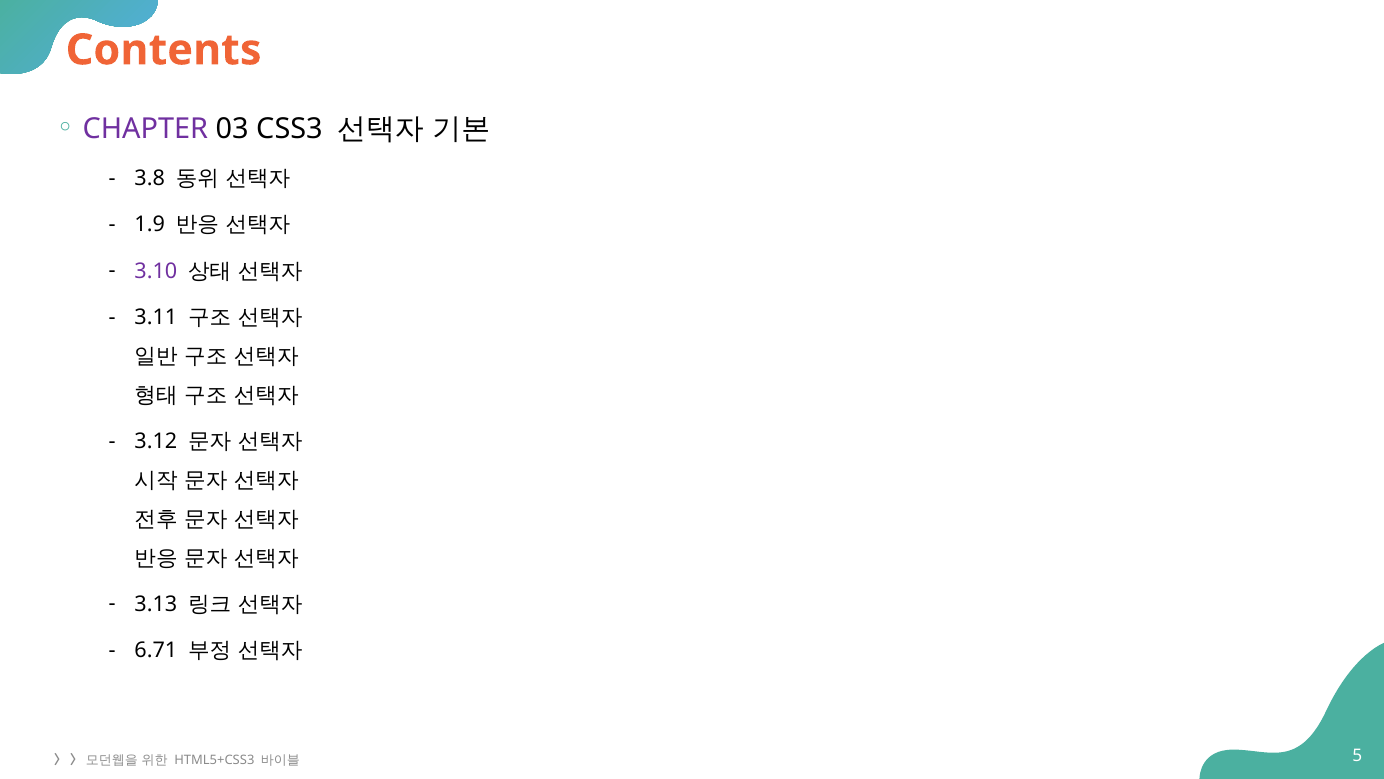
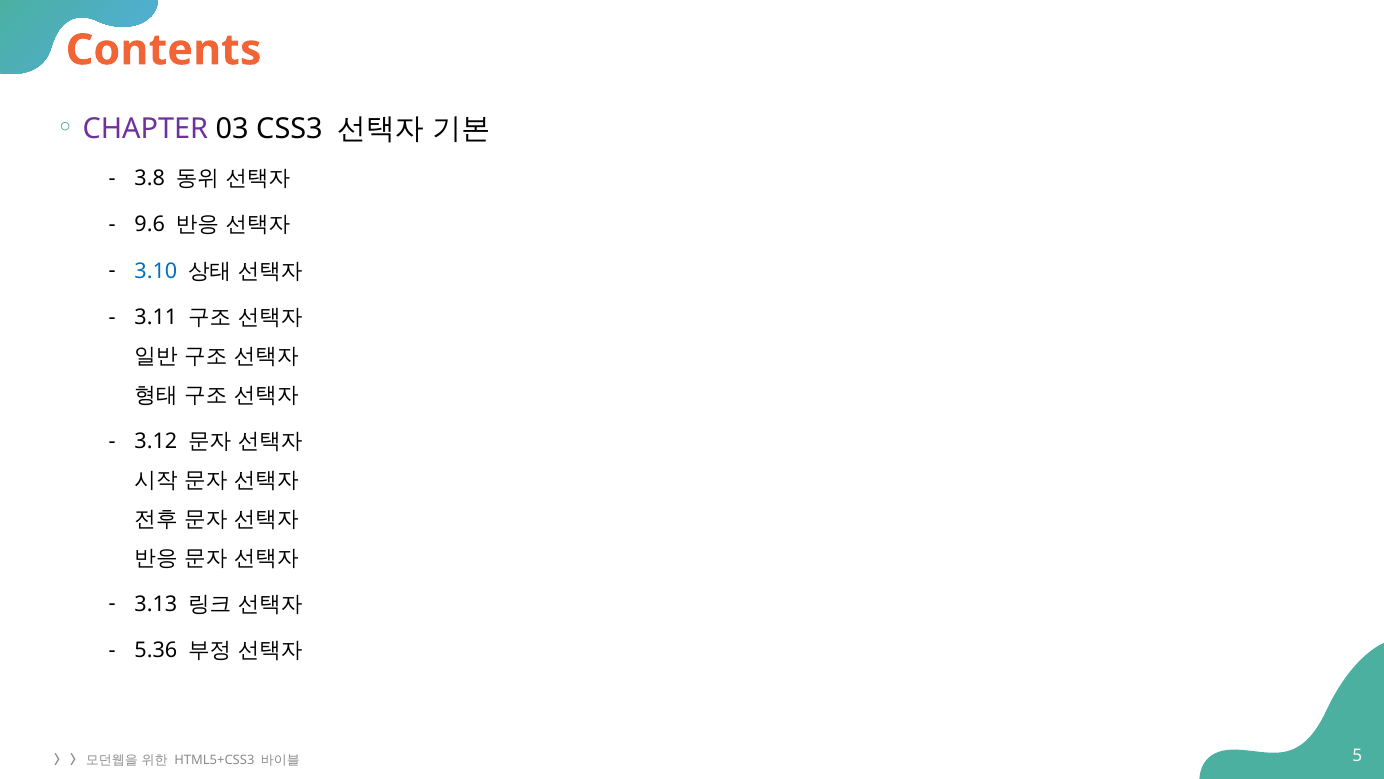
1.9: 1.9 -> 9.6
3.10 colour: purple -> blue
6.71: 6.71 -> 5.36
